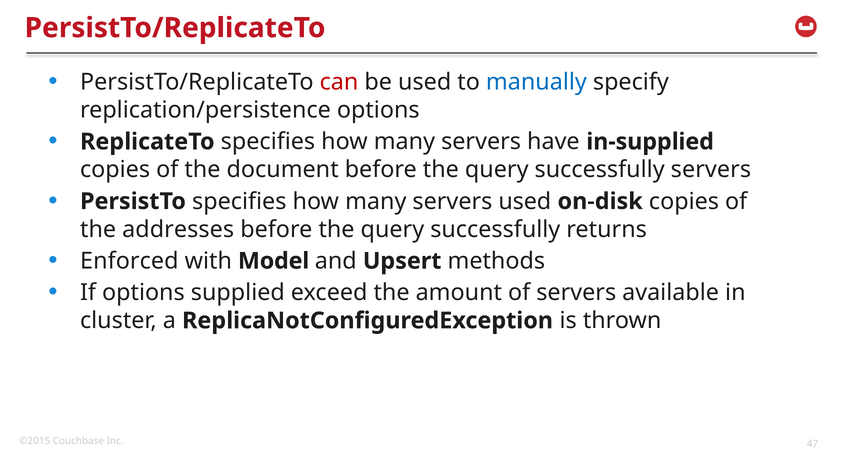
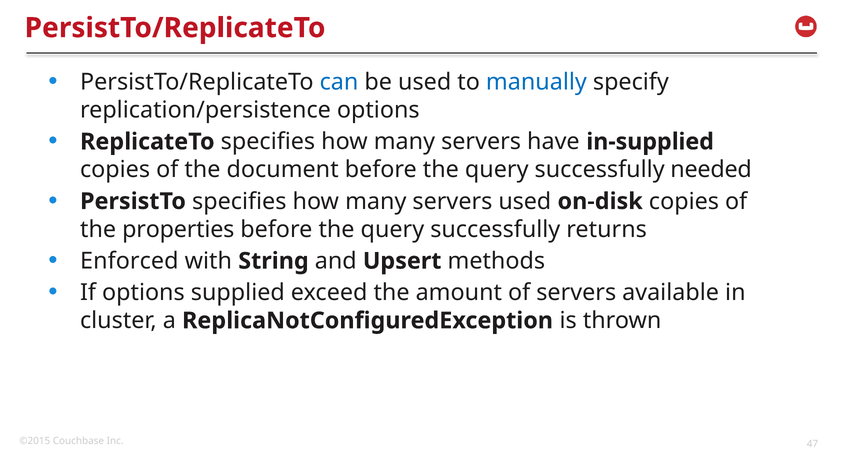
can colour: red -> blue
successfully servers: servers -> needed
addresses: addresses -> properties
Model: Model -> String
